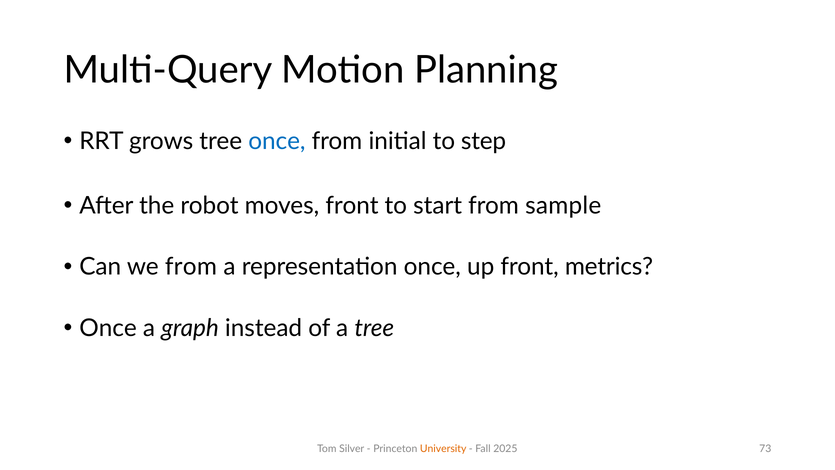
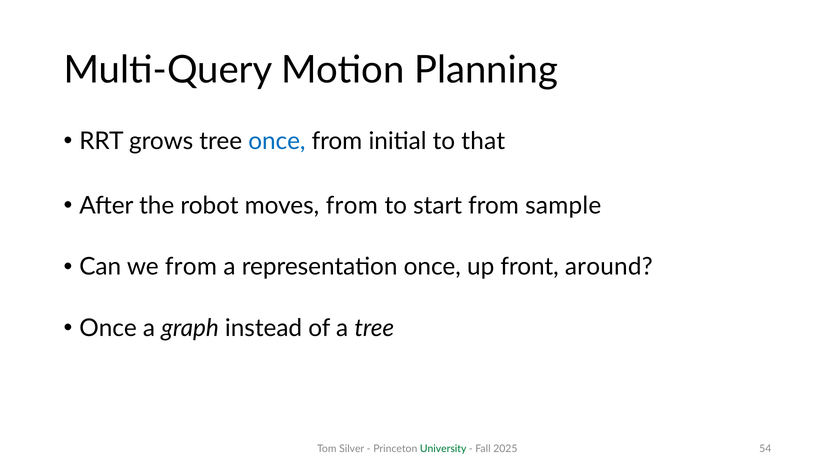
step: step -> that
moves front: front -> from
metrics: metrics -> around
University colour: orange -> green
73: 73 -> 54
